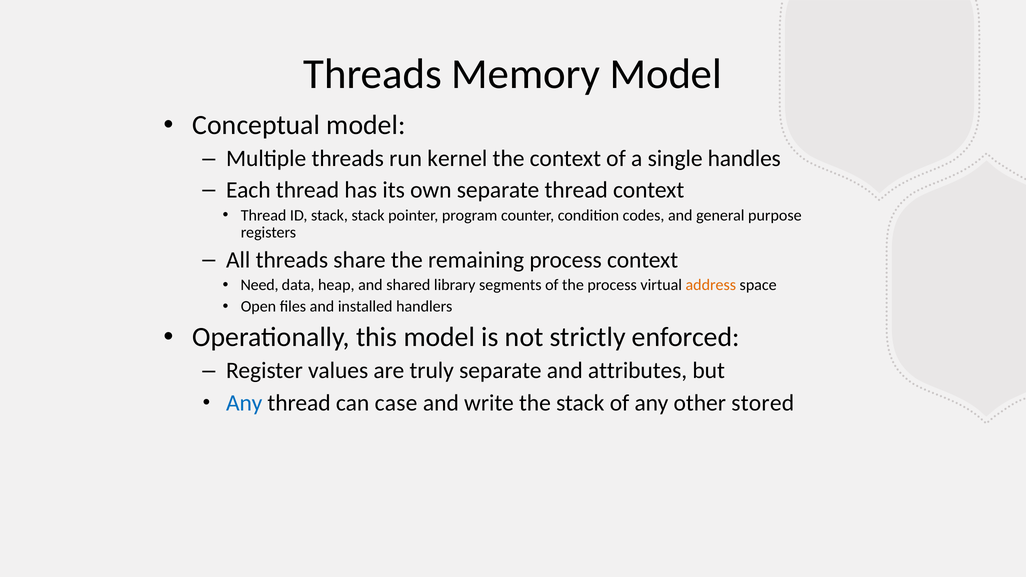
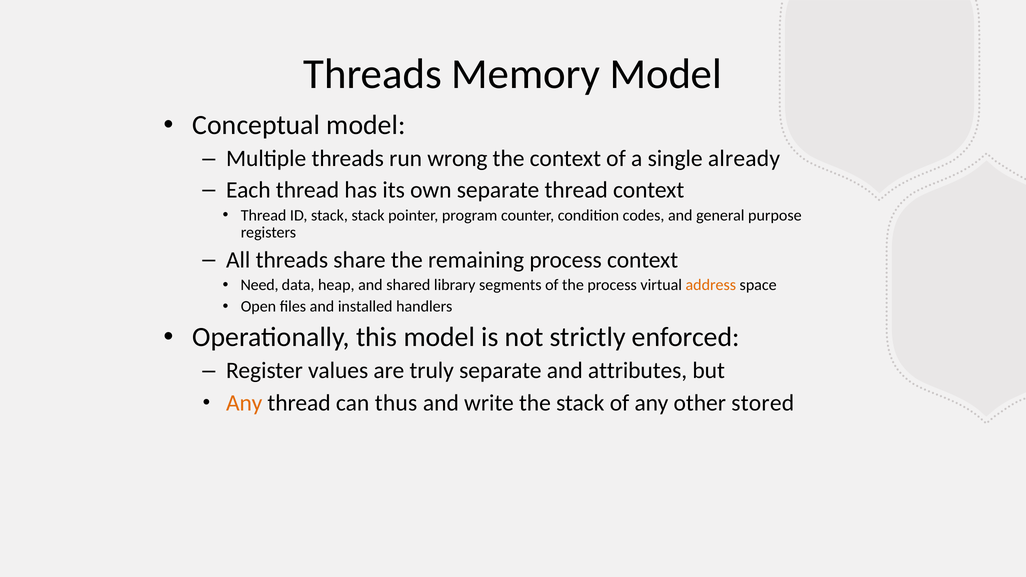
kernel: kernel -> wrong
handles: handles -> already
Any at (244, 403) colour: blue -> orange
case: case -> thus
